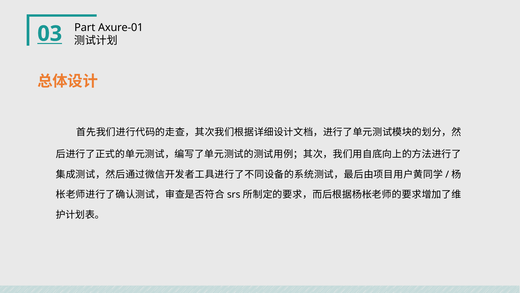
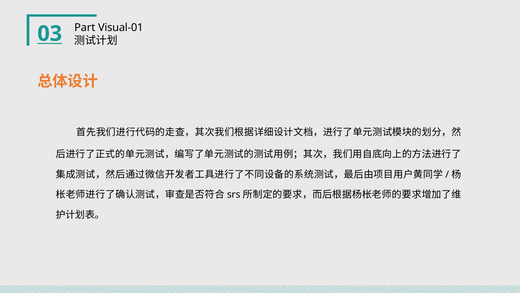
Axure-01: Axure-01 -> Visual-01
